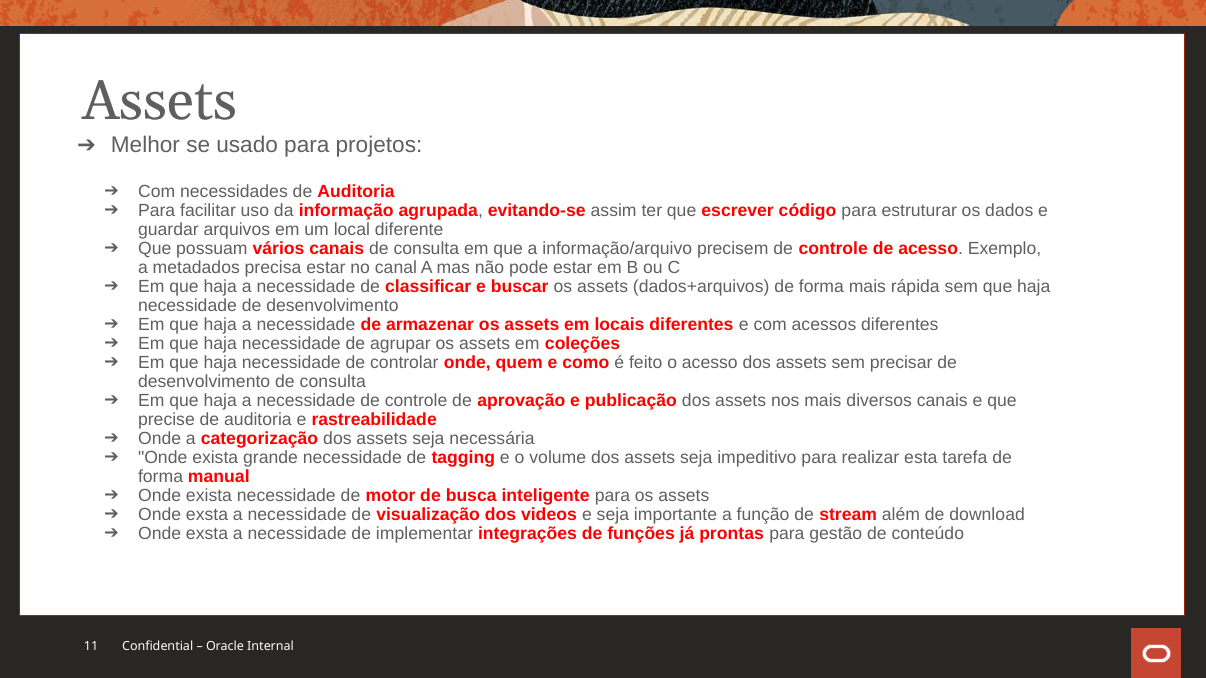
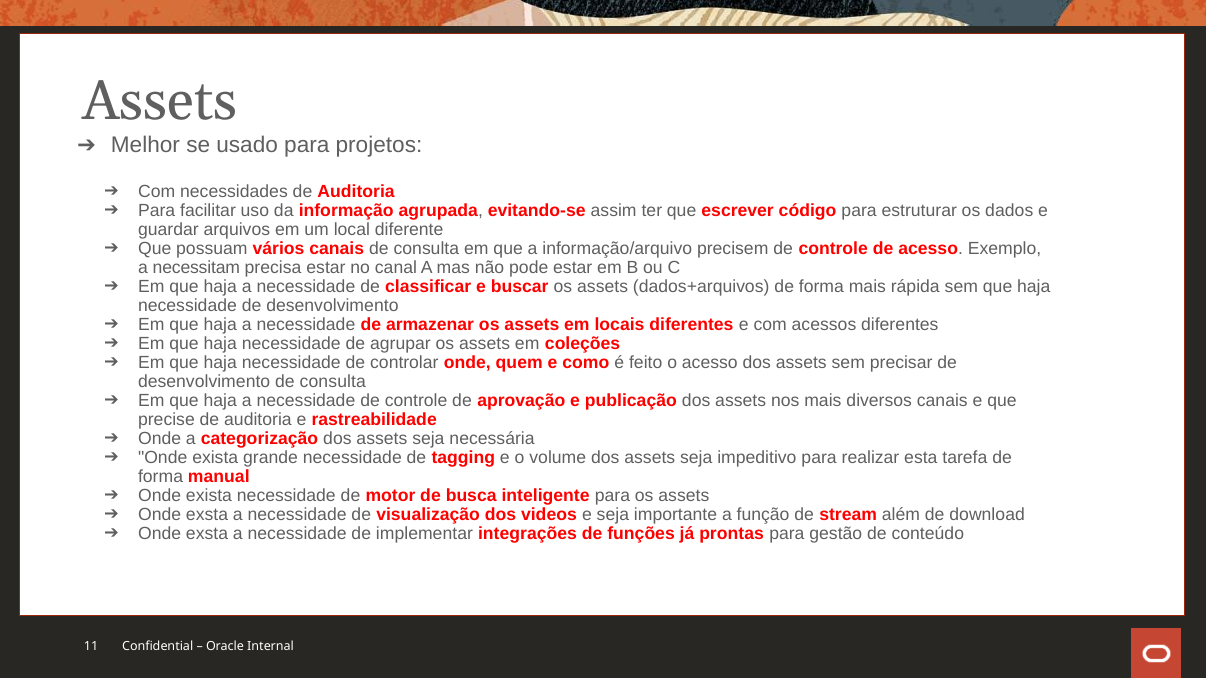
metadados: metadados -> necessitam
